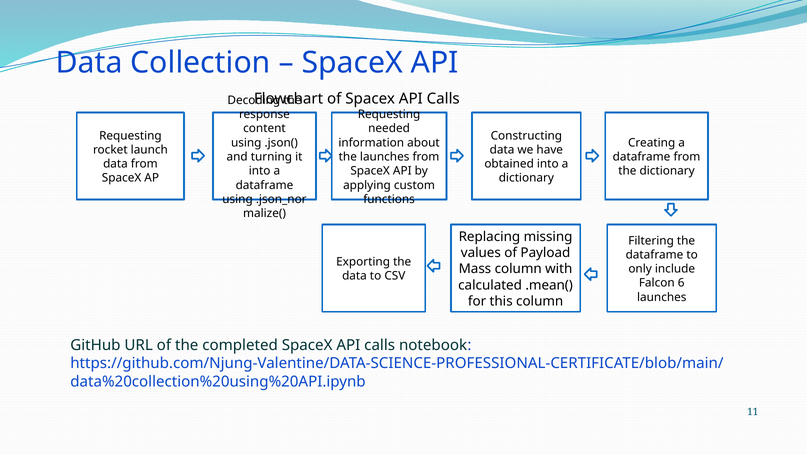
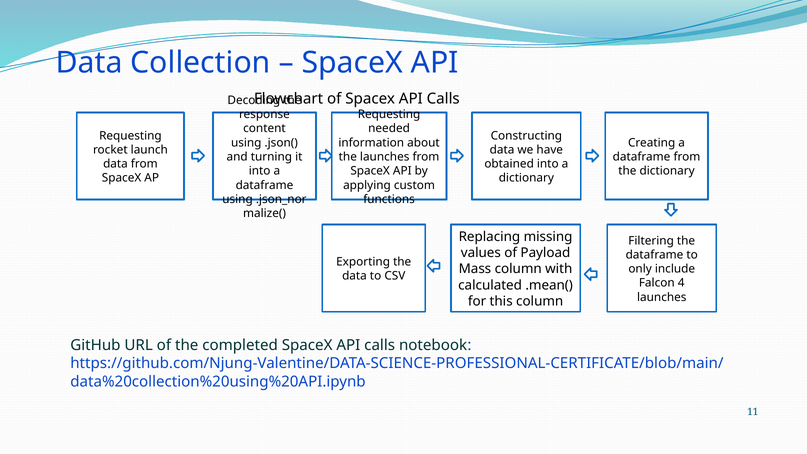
6: 6 -> 4
